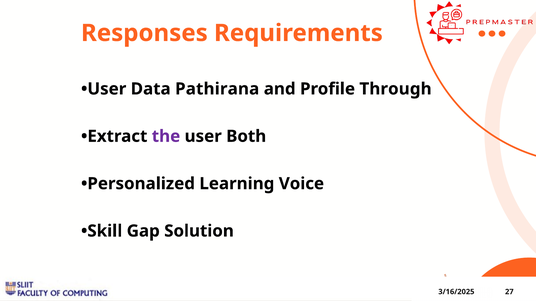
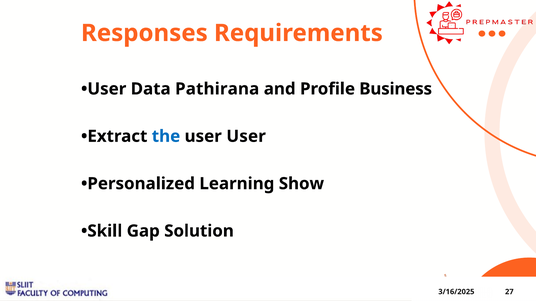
Through: Through -> Business
the colour: purple -> blue
user Both: Both -> User
Voice: Voice -> Show
